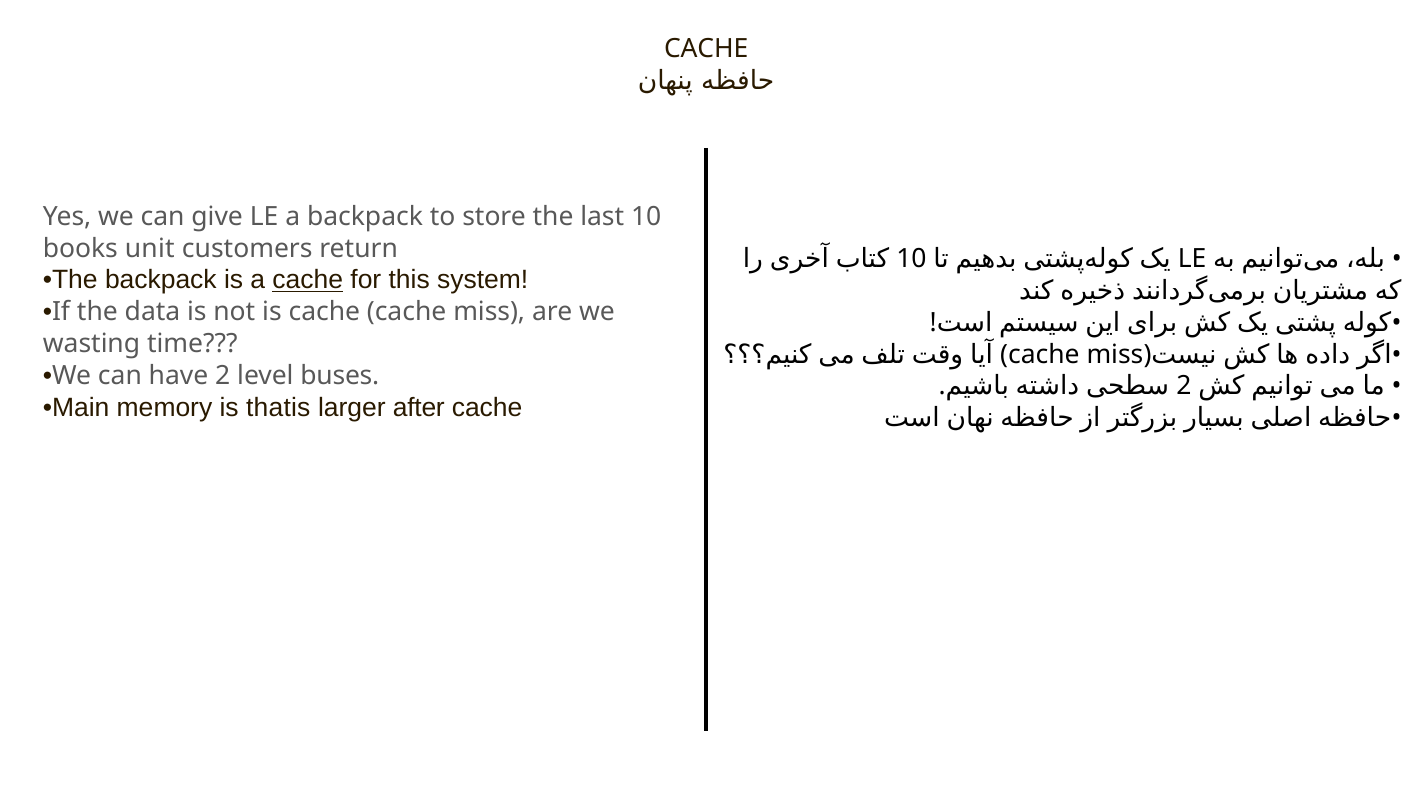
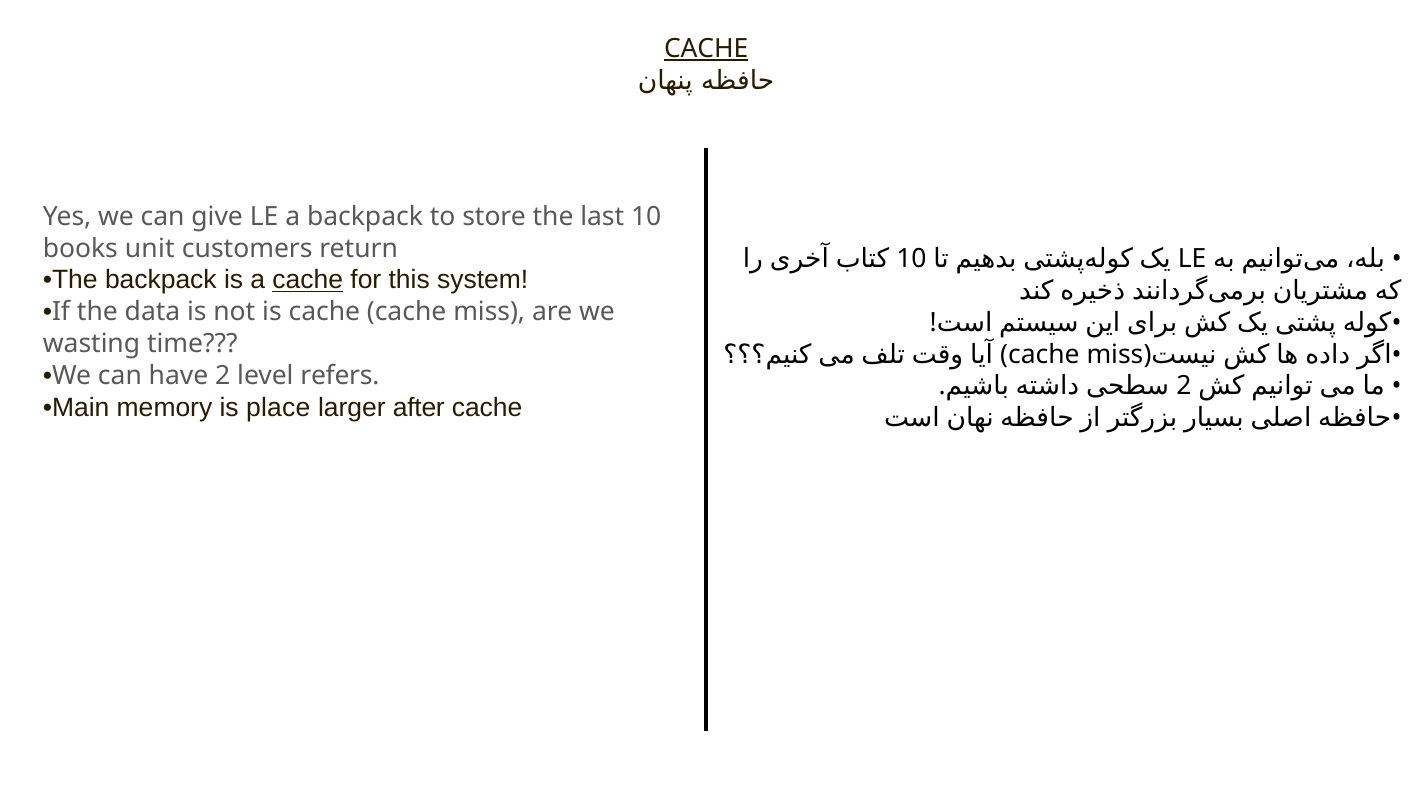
CACHE at (706, 49) underline: none -> present
buses: buses -> refers
thatis: thatis -> place
